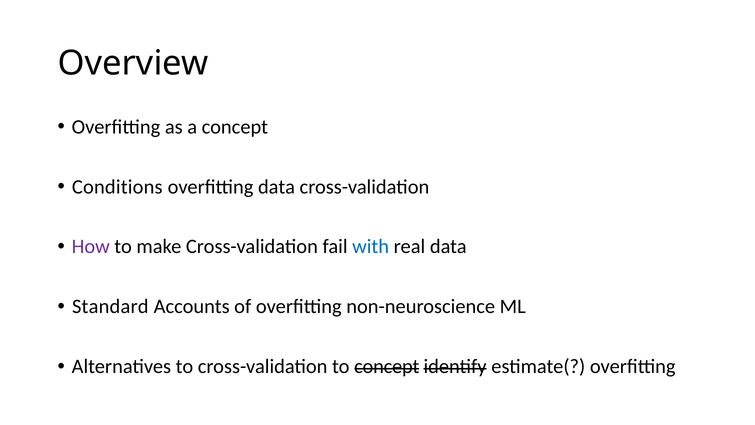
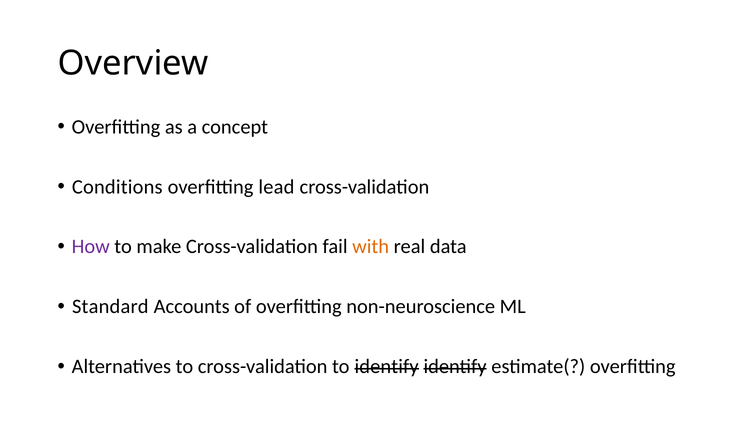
overfitting data: data -> lead
with colour: blue -> orange
to concept: concept -> identify
